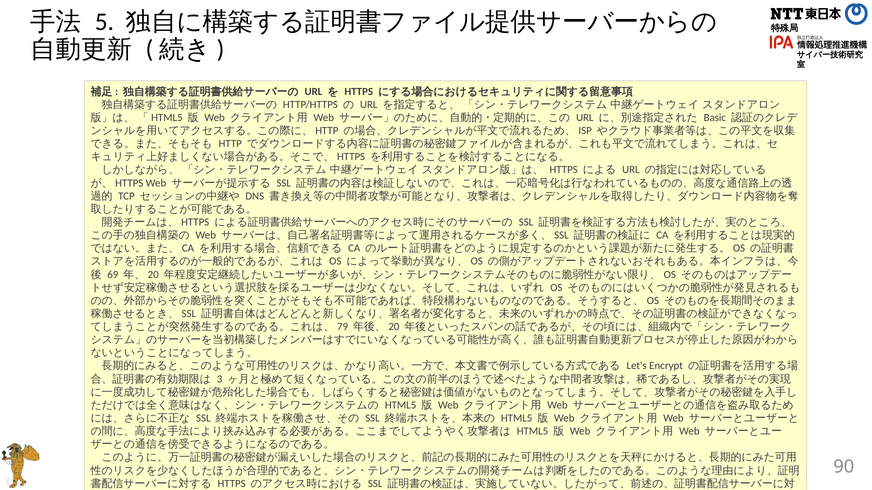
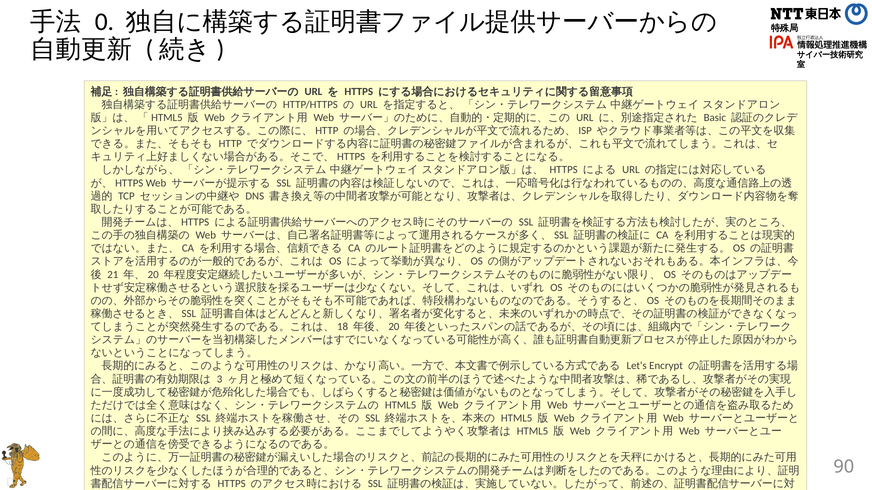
5: 5 -> 0
69: 69 -> 21
79: 79 -> 18
